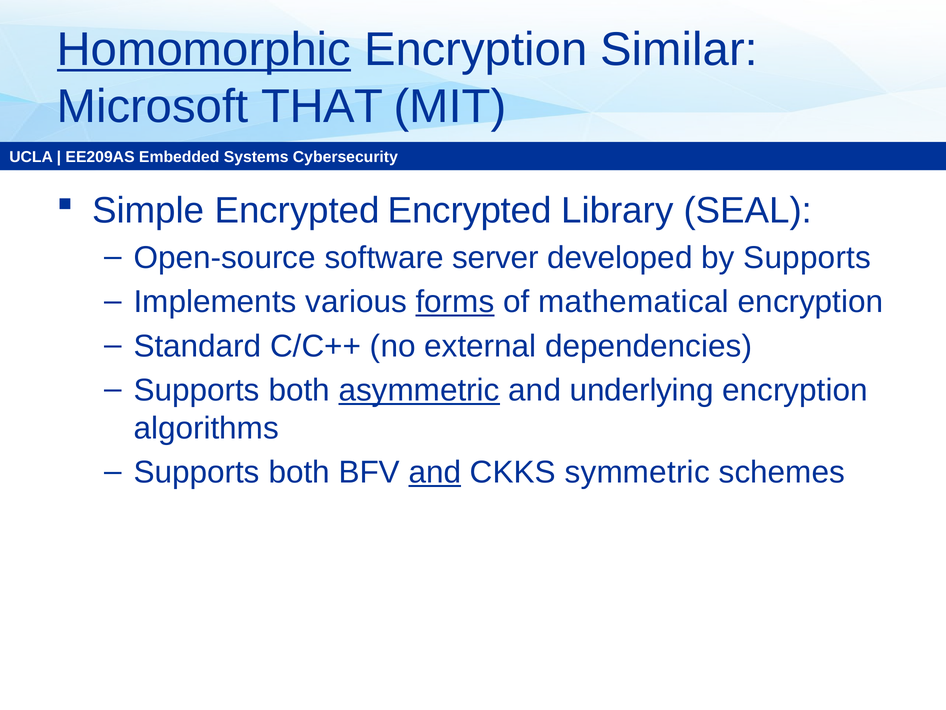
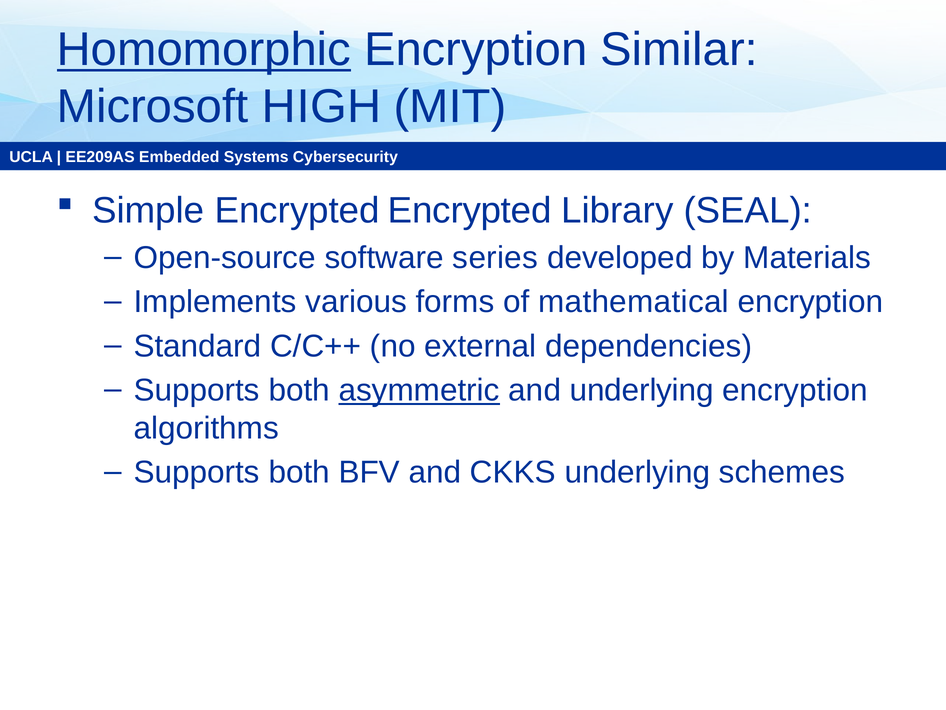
THAT: THAT -> HIGH
server: server -> series
by Supports: Supports -> Materials
forms underline: present -> none
and at (435, 472) underline: present -> none
CKKS symmetric: symmetric -> underlying
